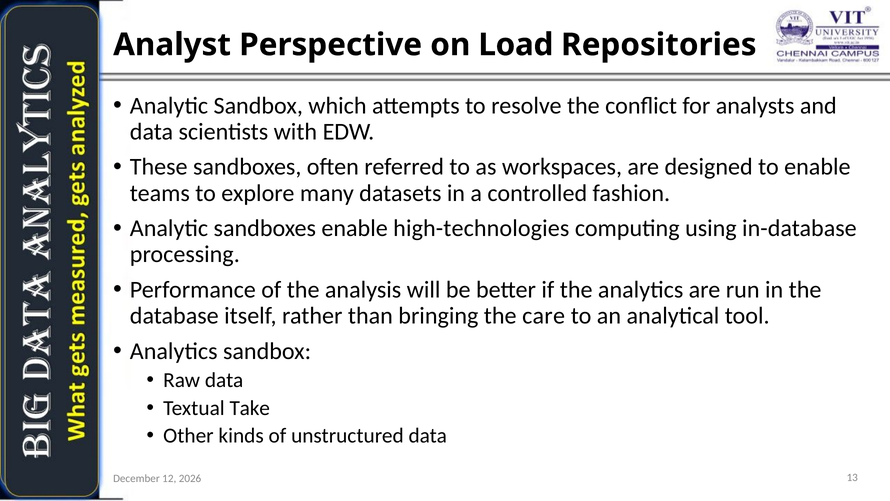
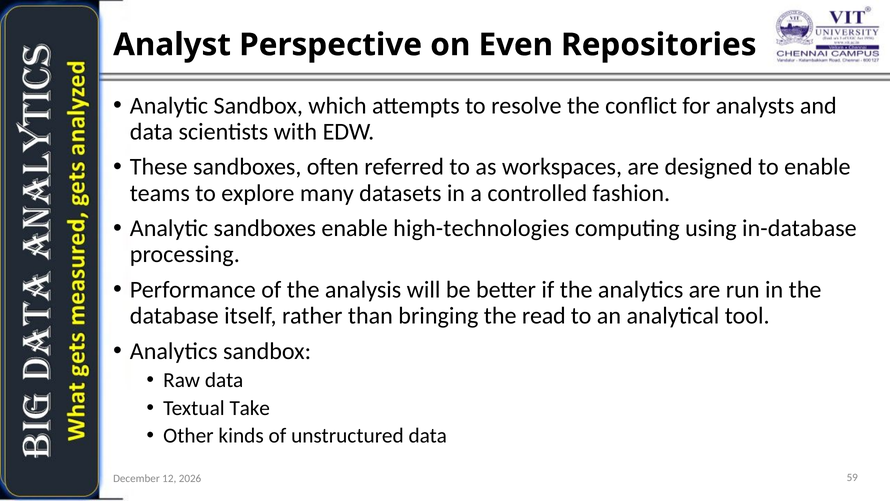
Load: Load -> Even
care: care -> read
13: 13 -> 59
